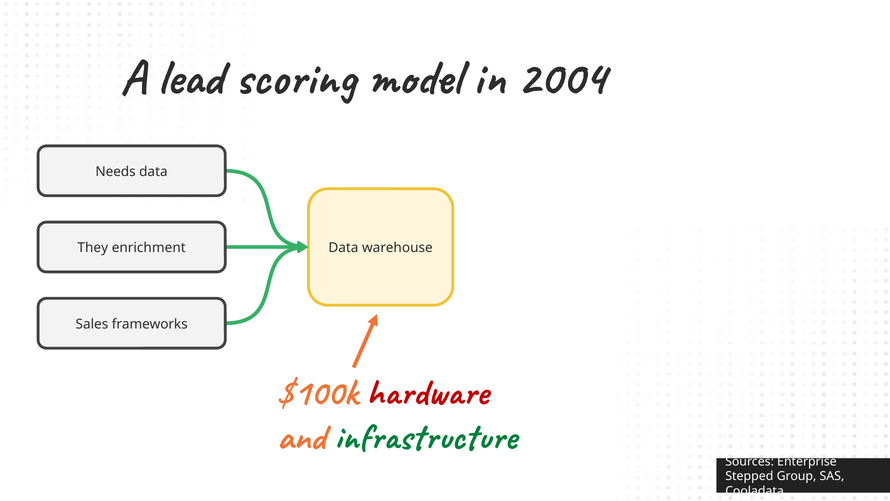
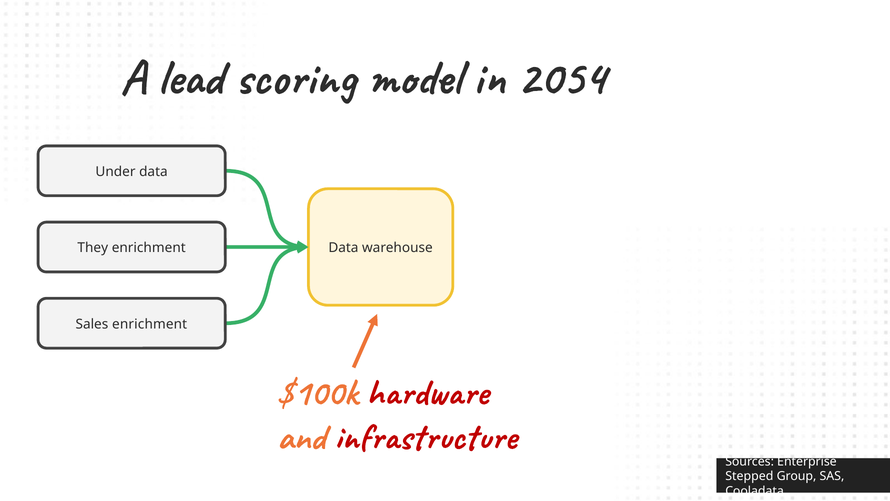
2004: 2004 -> 2054
Needs: Needs -> Under
Sales frameworks: frameworks -> enrichment
infrastructure colour: green -> red
